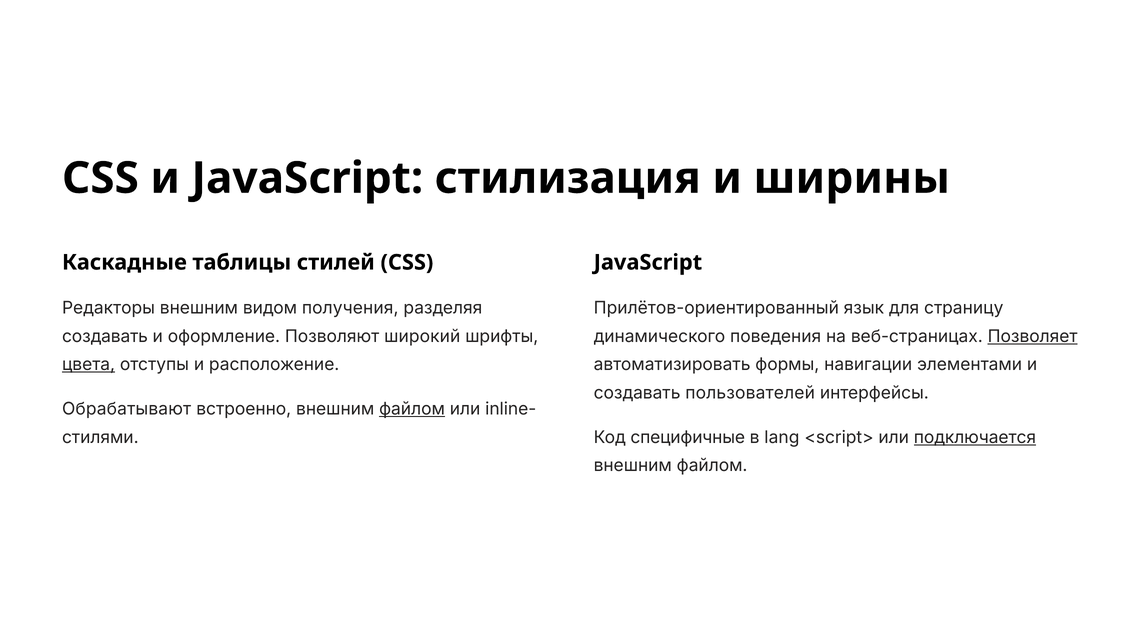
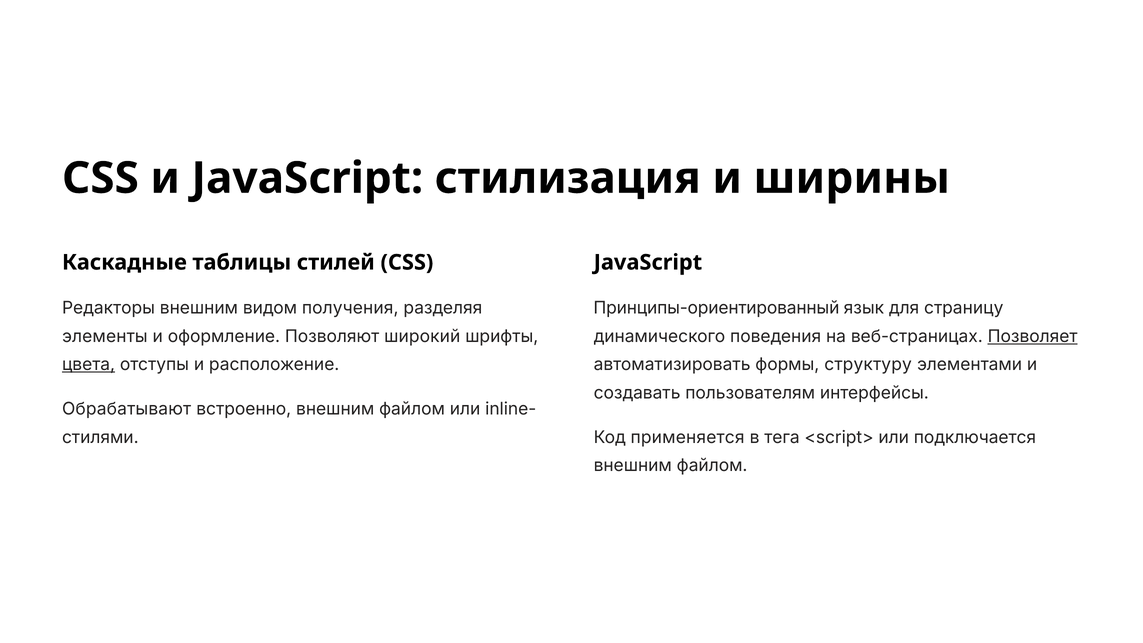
Прилётов-ориентированный: Прилётов-ориентированный -> Принципы-ориентированный
создавать at (105, 336): создавать -> элементы
навигации: навигации -> структуру
пользователей: пользователей -> пользователям
файлом at (412, 409) underline: present -> none
специфичные: специфичные -> применяется
lang: lang -> тега
подключается underline: present -> none
